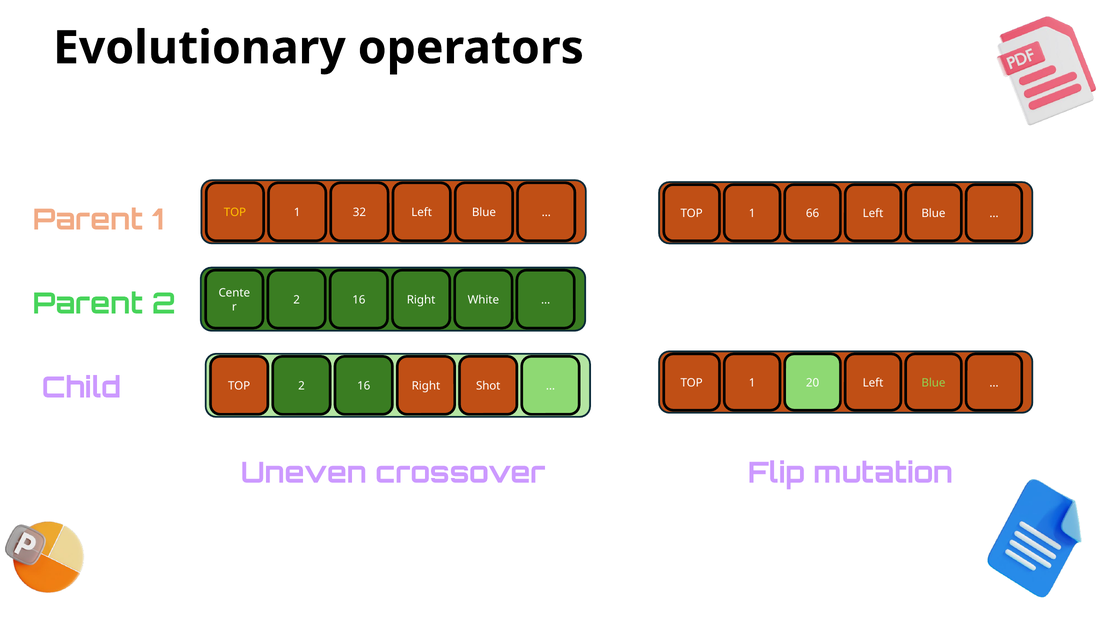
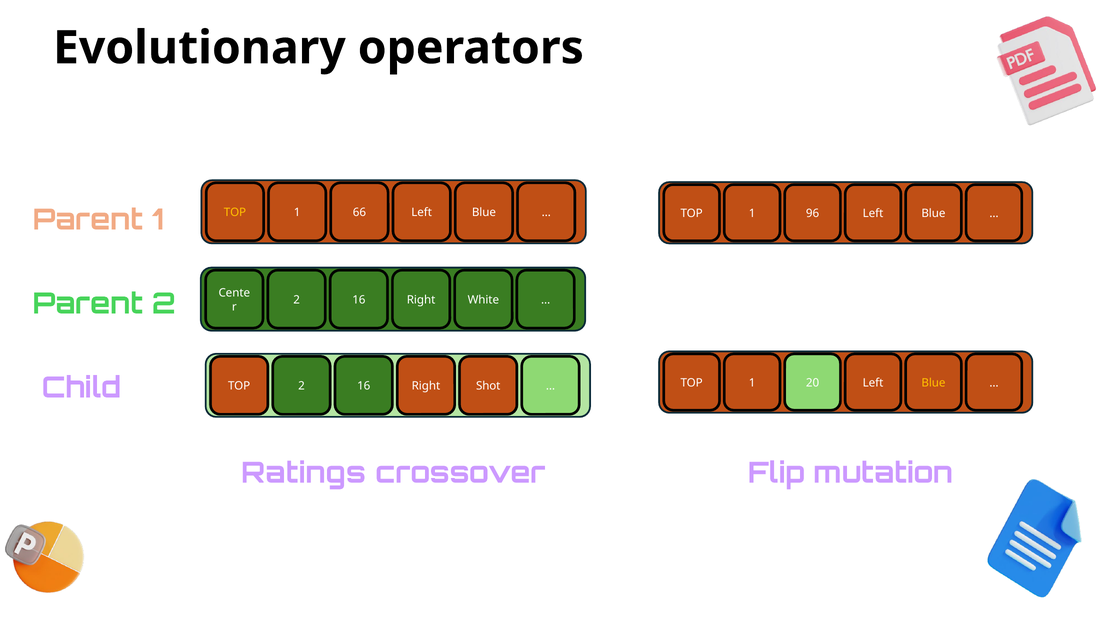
32: 32 -> 66
66: 66 -> 96
Blue at (933, 383) colour: light green -> yellow
Uneven: Uneven -> Ratings
